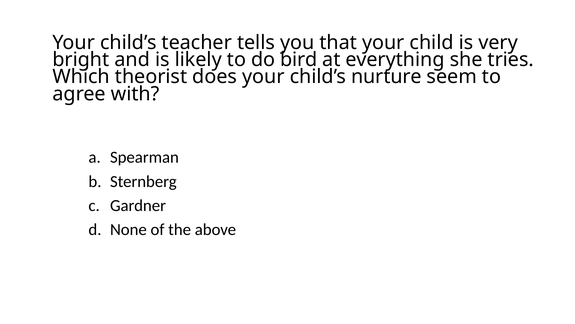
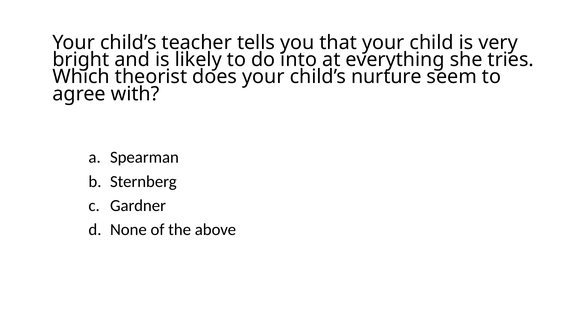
bird: bird -> into
